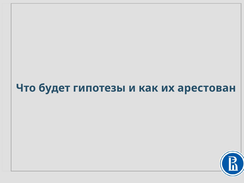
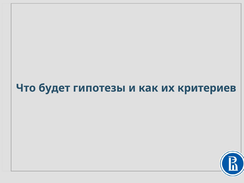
арестован: арестован -> критериев
